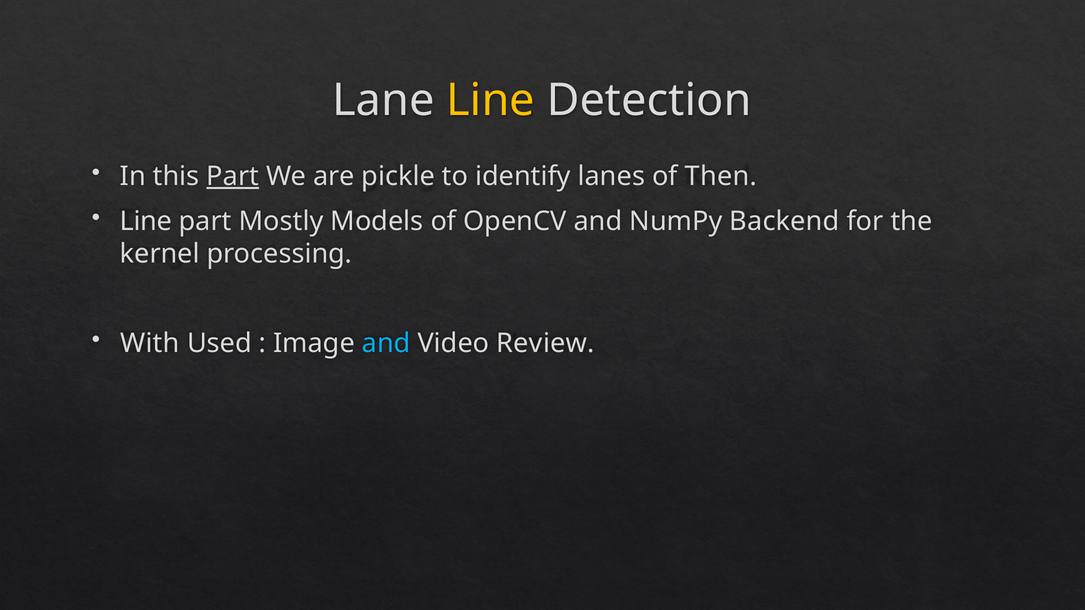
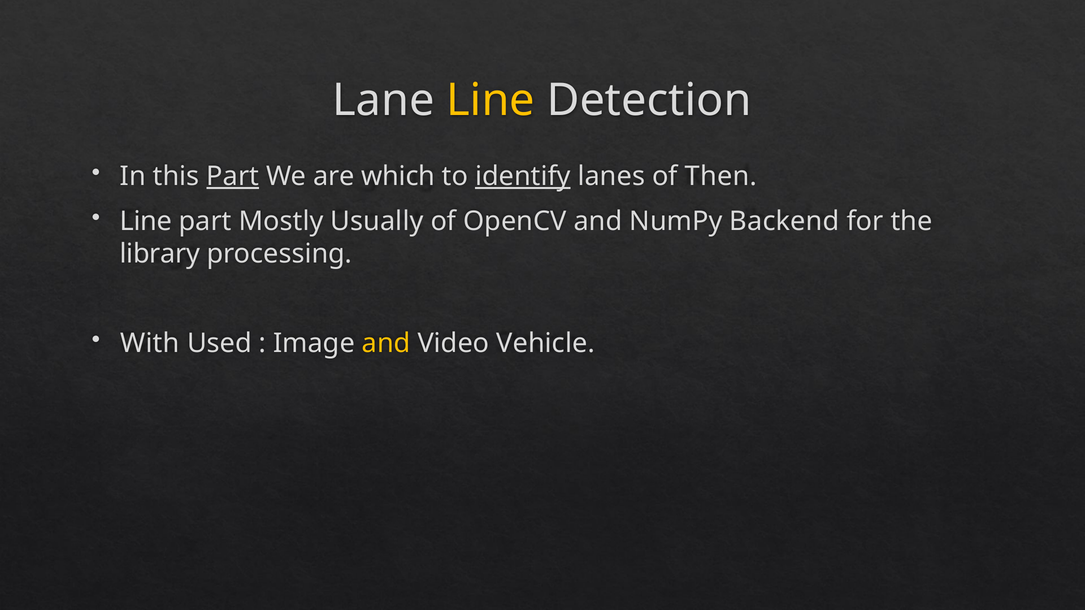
pickle: pickle -> which
identify underline: none -> present
Models: Models -> Usually
kernel: kernel -> library
and at (386, 343) colour: light blue -> yellow
Review: Review -> Vehicle
